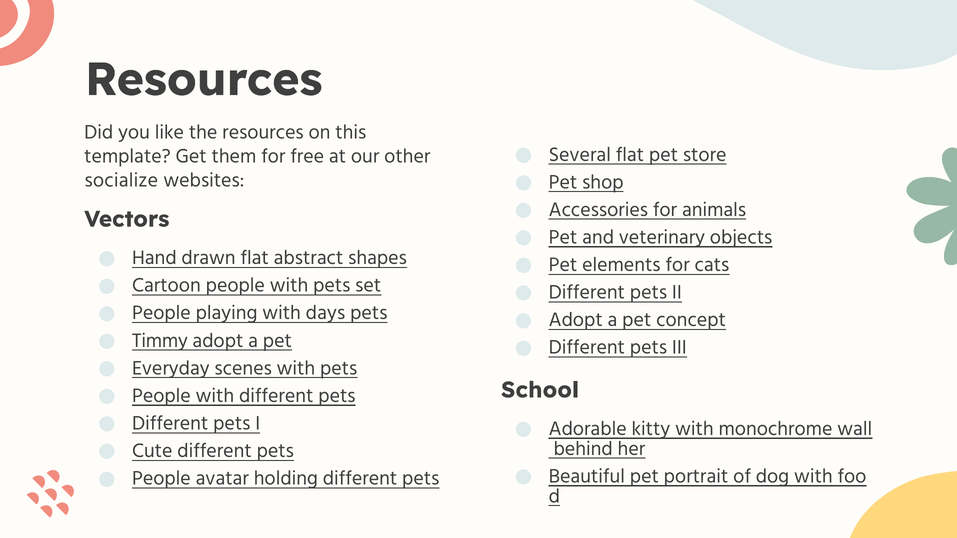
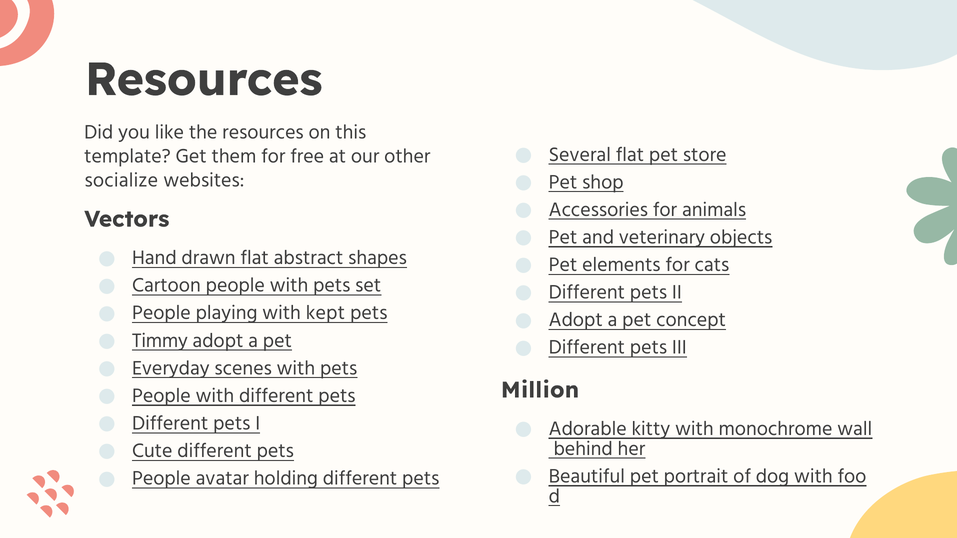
days: days -> kept
School: School -> Million
